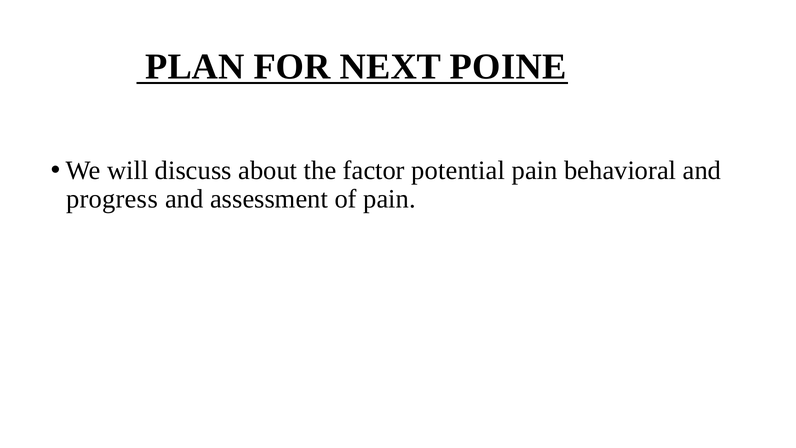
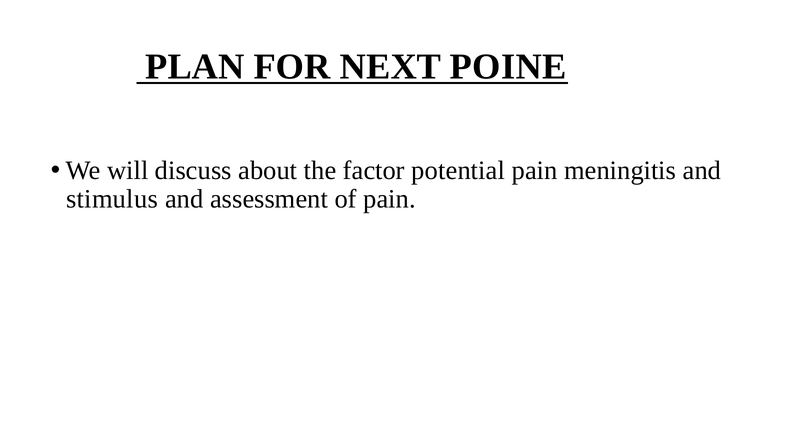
behavioral: behavioral -> meningitis
progress: progress -> stimulus
